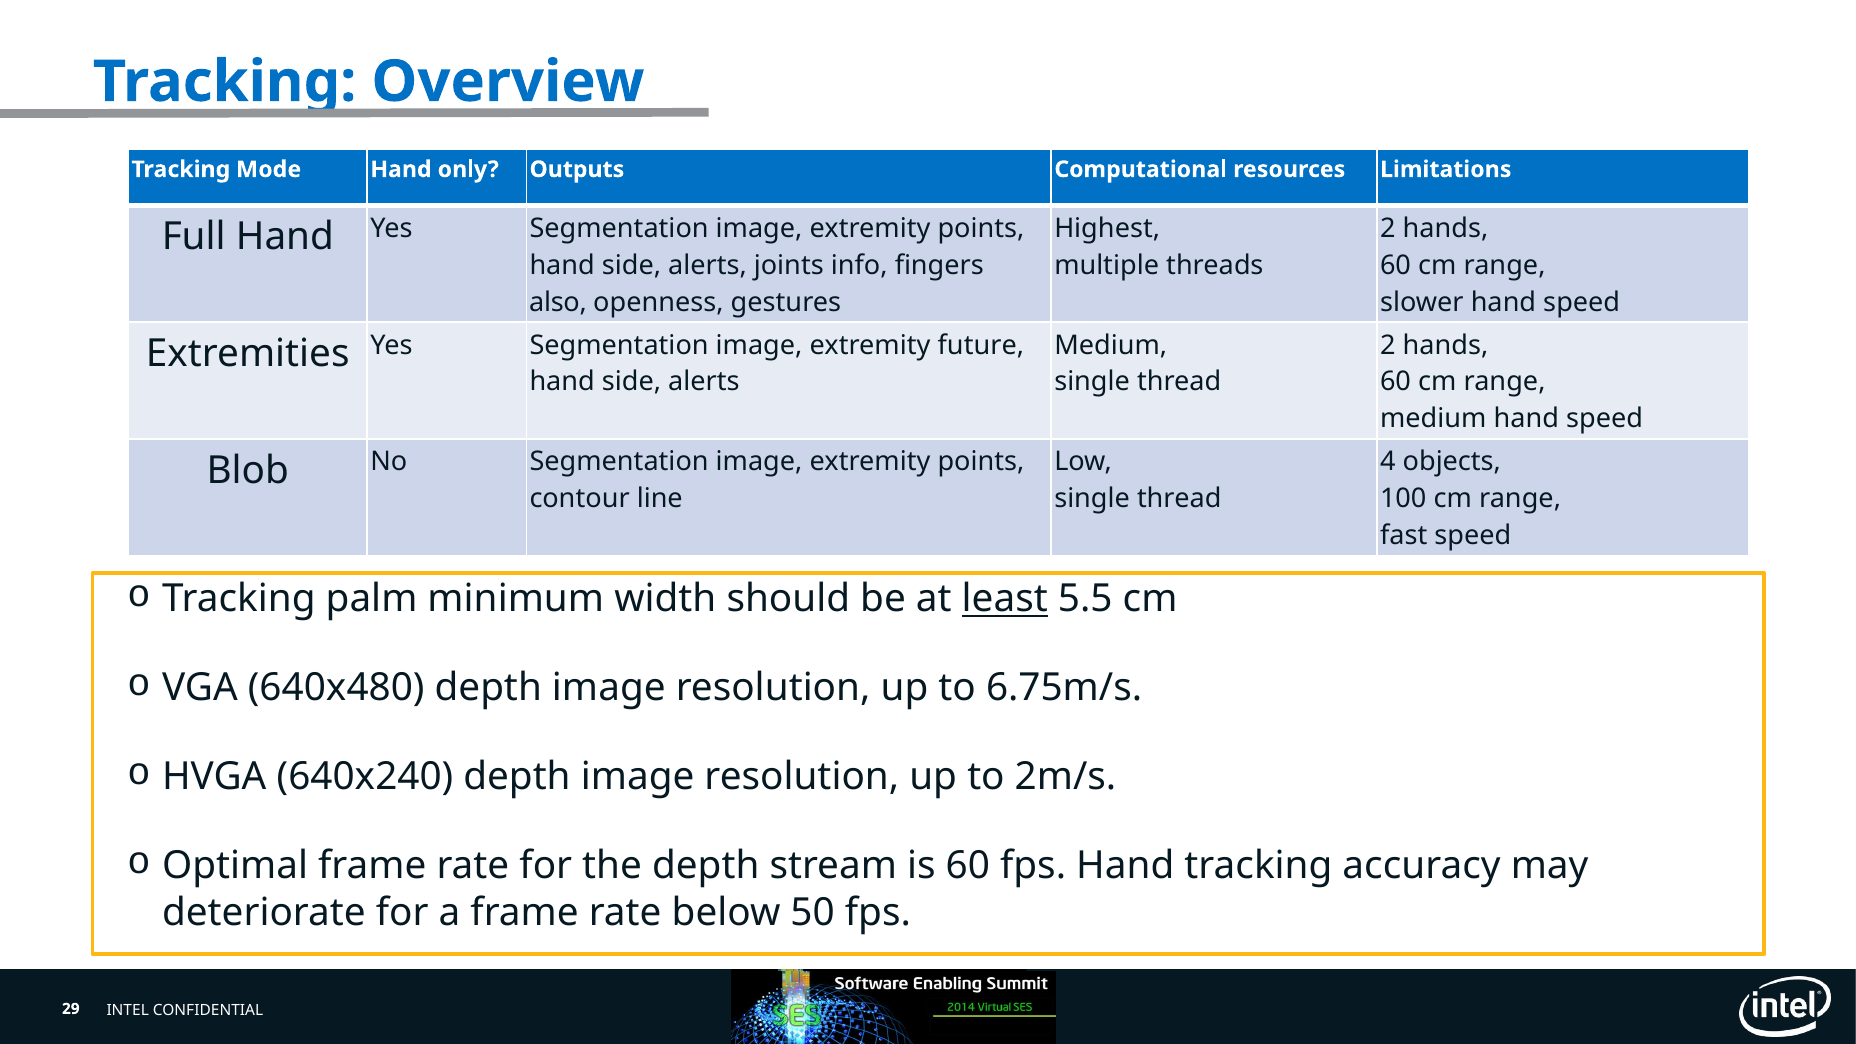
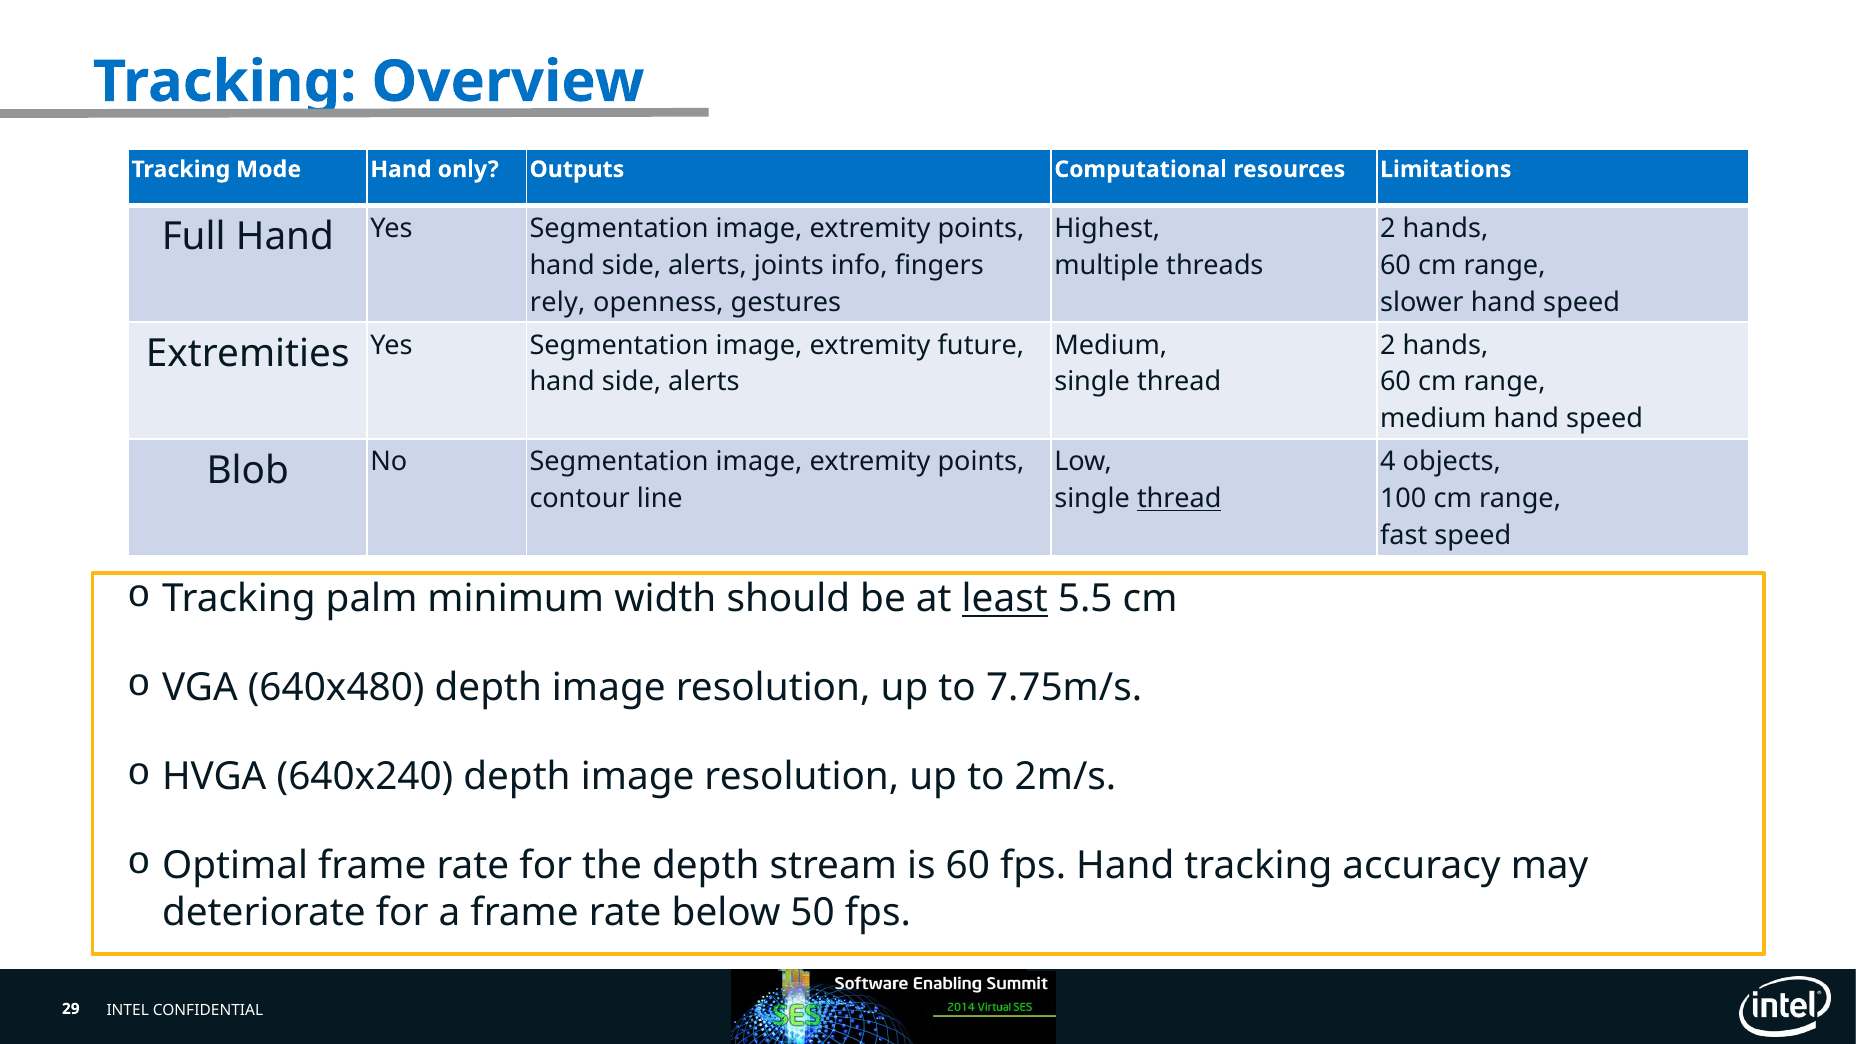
also: also -> rely
thread at (1179, 499) underline: none -> present
6.75m/s: 6.75m/s -> 7.75m/s
